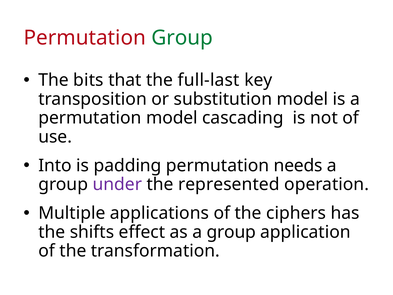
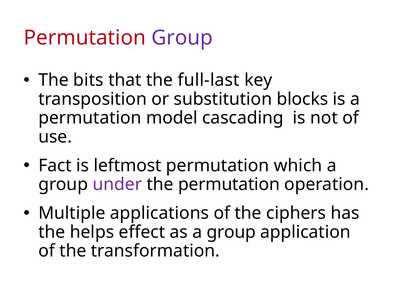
Group at (182, 38) colour: green -> purple
substitution model: model -> blocks
Into: Into -> Fact
padding: padding -> leftmost
needs: needs -> which
the represented: represented -> permutation
shifts: shifts -> helps
